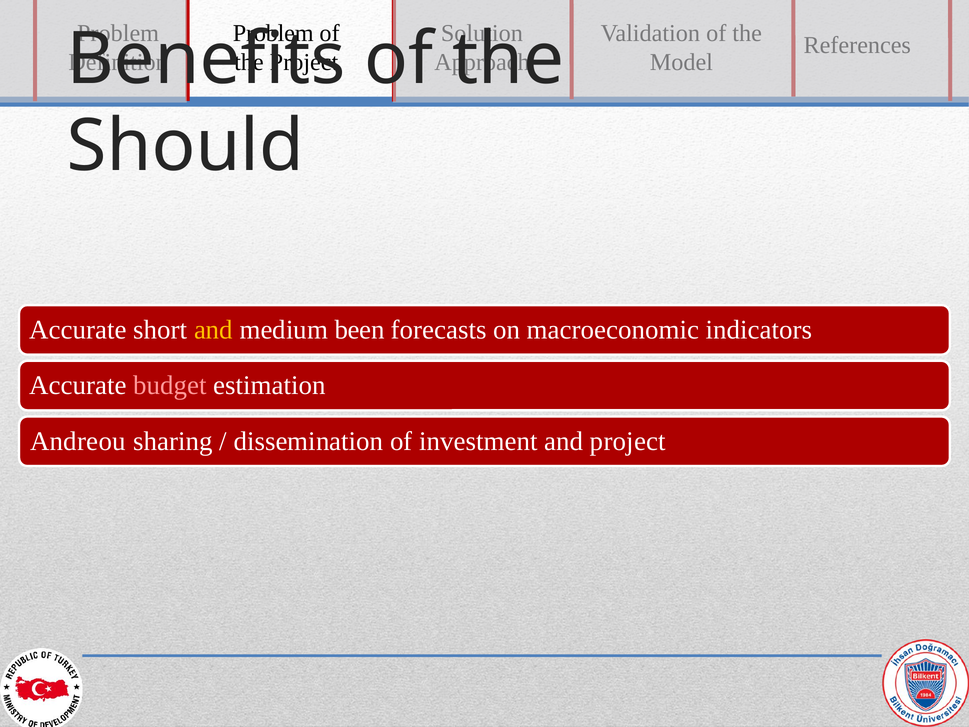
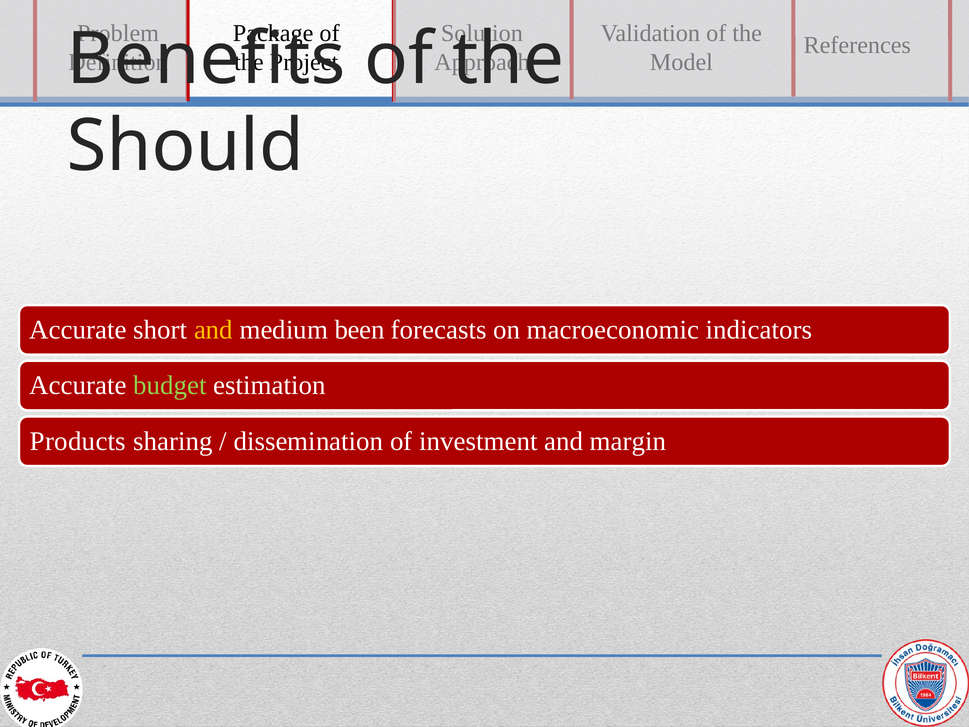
Problem at (273, 33): Problem -> Package
budget colour: pink -> light green
Andreou: Andreou -> Products
and project: project -> margin
